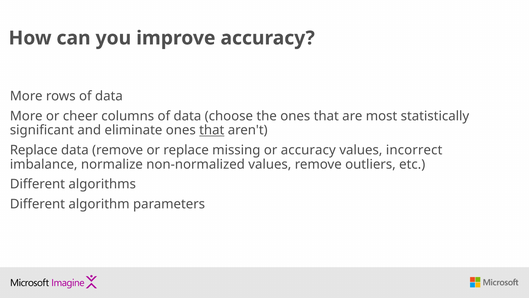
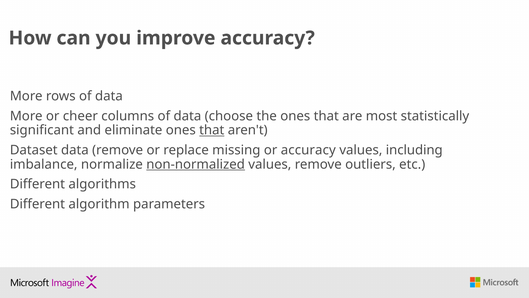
Replace at (34, 150): Replace -> Dataset
incorrect: incorrect -> including
non-normalized underline: none -> present
